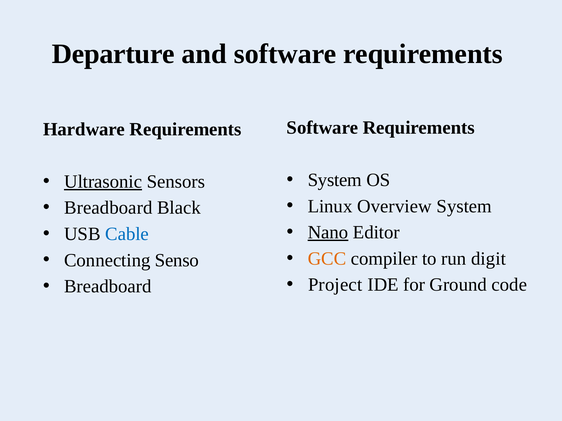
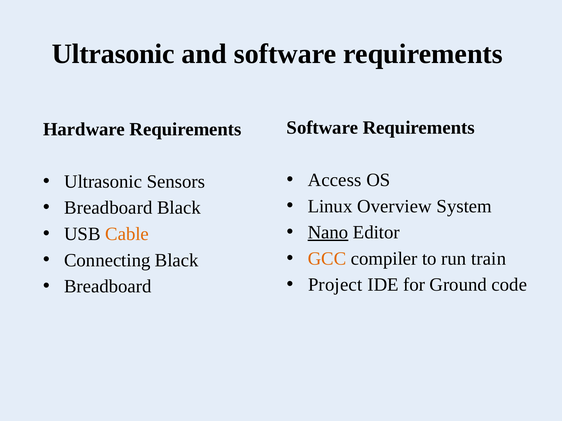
Departure at (113, 54): Departure -> Ultrasonic
System at (335, 180): System -> Access
Ultrasonic at (103, 182) underline: present -> none
Cable colour: blue -> orange
digit: digit -> train
Connecting Senso: Senso -> Black
